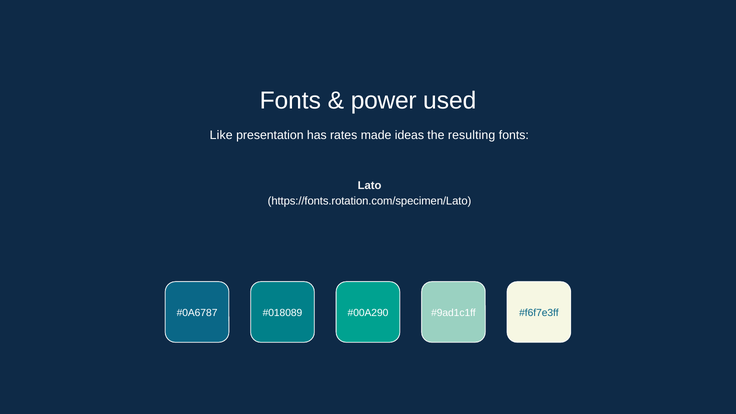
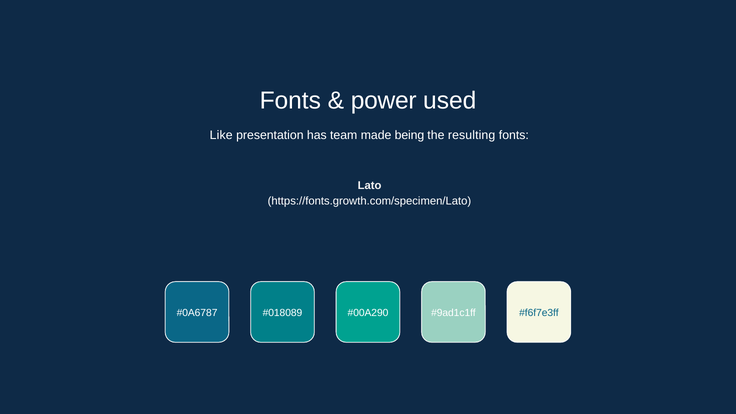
rates: rates -> team
ideas: ideas -> being
https://fonts.rotation.com/specimen/Lato: https://fonts.rotation.com/specimen/Lato -> https://fonts.growth.com/specimen/Lato
